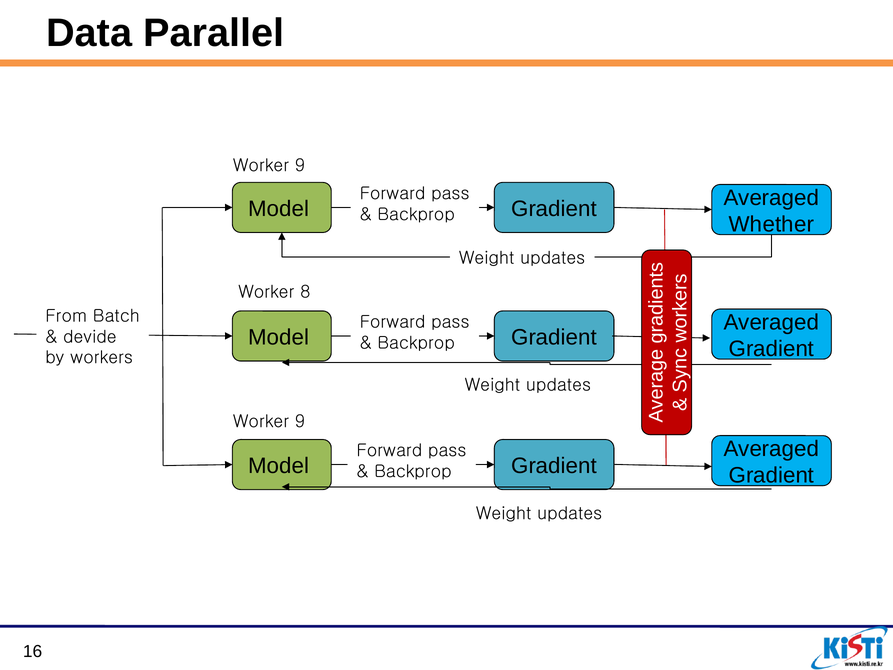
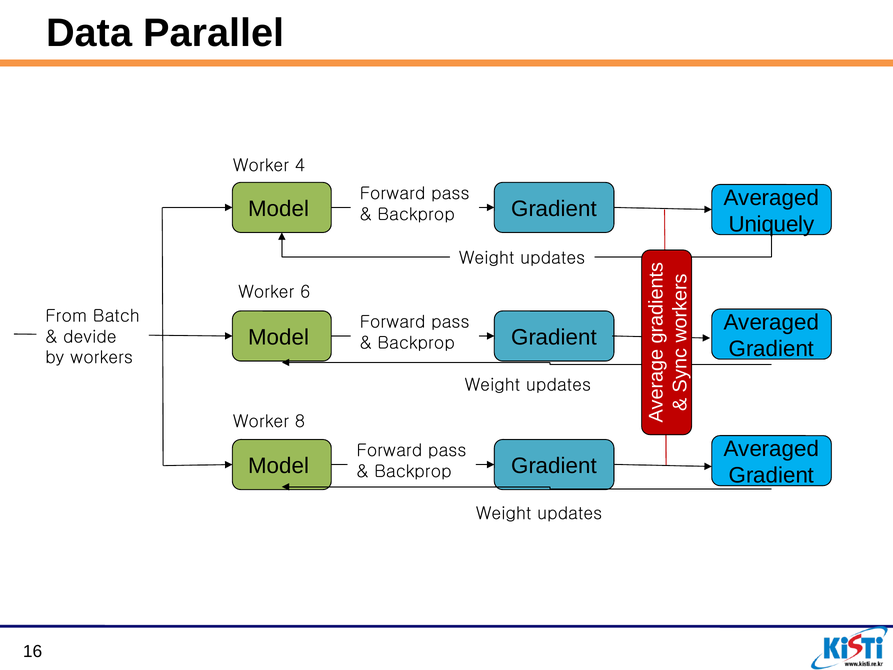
9 at (300, 166): 9 -> 4
Whether: Whether -> Uniquely
8: 8 -> 6
9 at (300, 421): 9 -> 8
